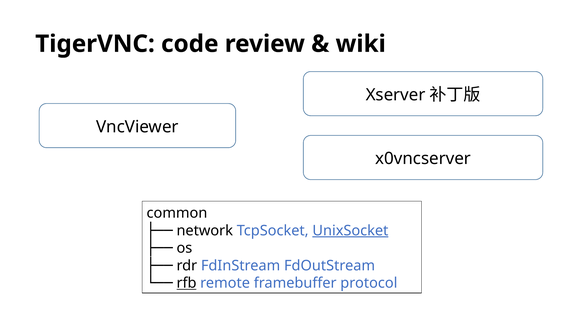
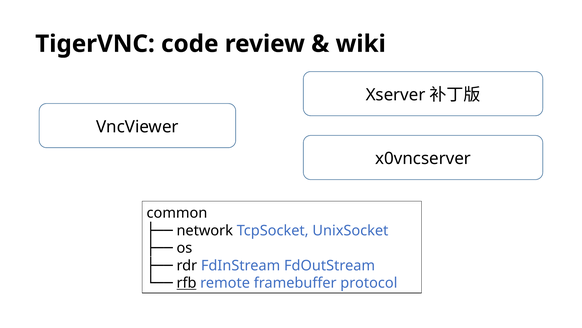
UnixSocket underline: present -> none
